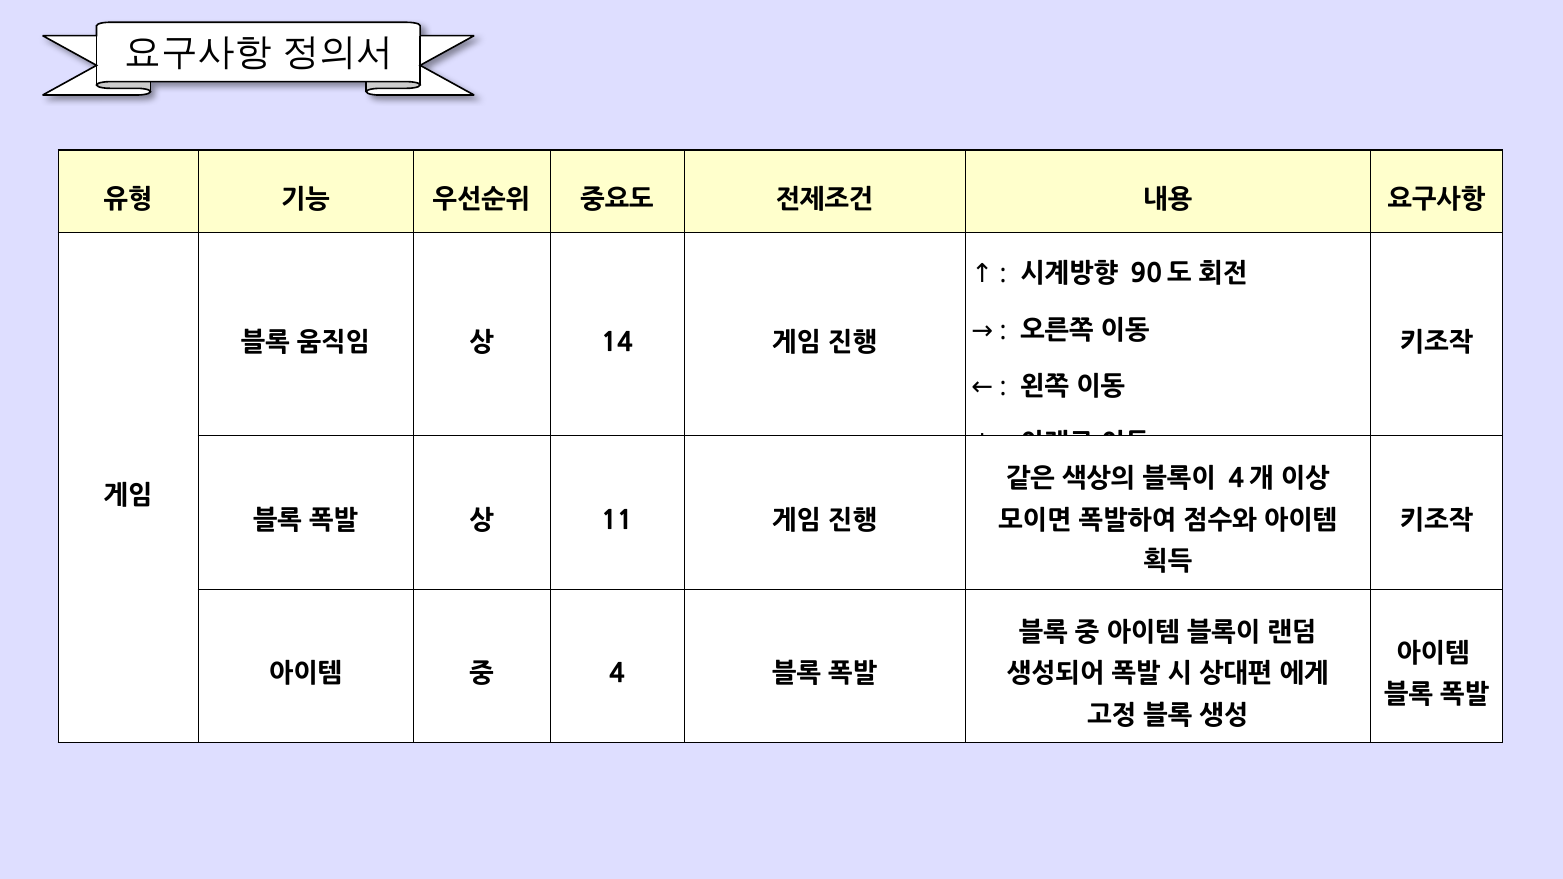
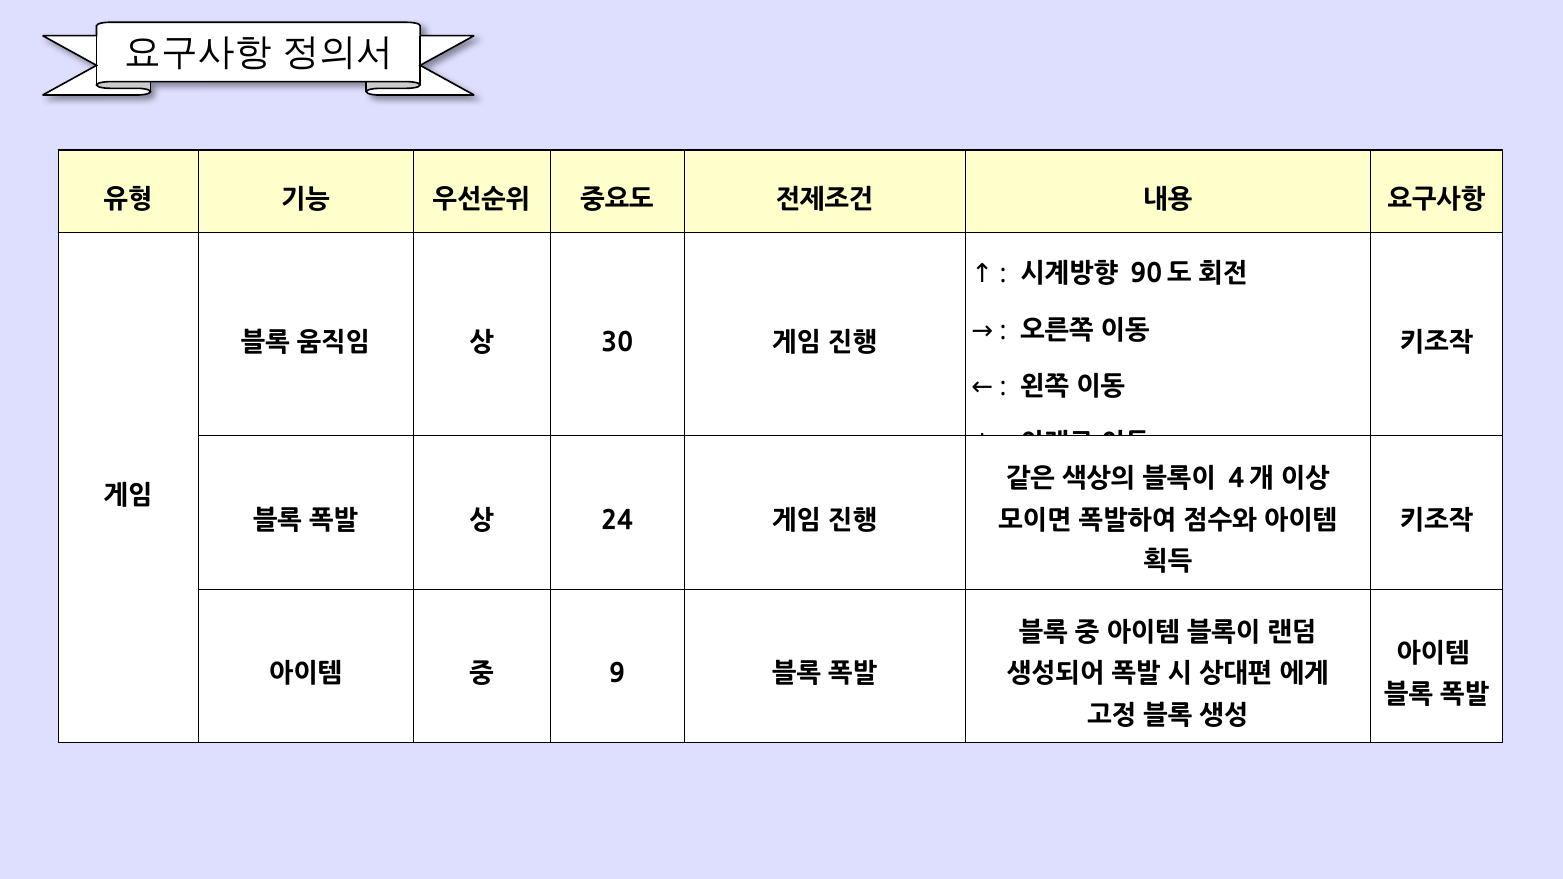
14: 14 -> 30
11: 11 -> 24
4: 4 -> 9
